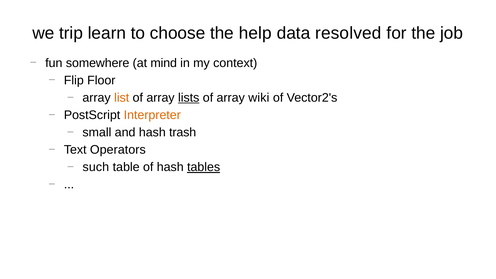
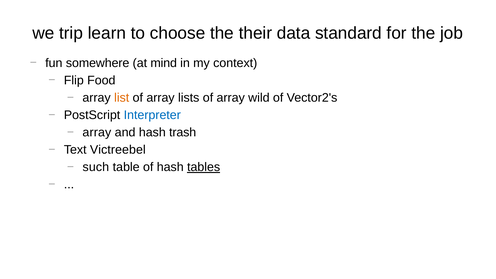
help: help -> their
resolved: resolved -> standard
Floor: Floor -> Food
lists underline: present -> none
wiki: wiki -> wild
Interpreter colour: orange -> blue
small at (97, 132): small -> array
Operators: Operators -> Victreebel
